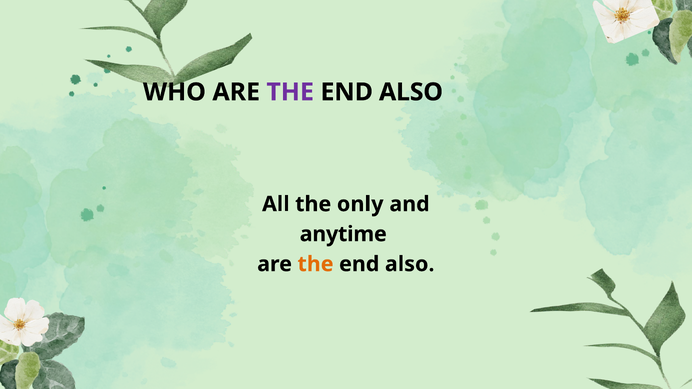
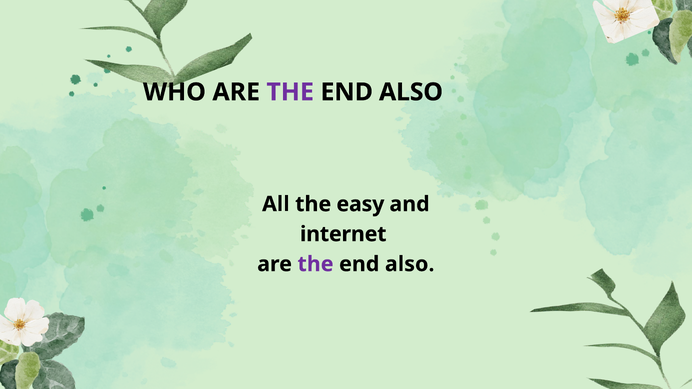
only: only -> easy
anytime: anytime -> internet
the at (316, 264) colour: orange -> purple
